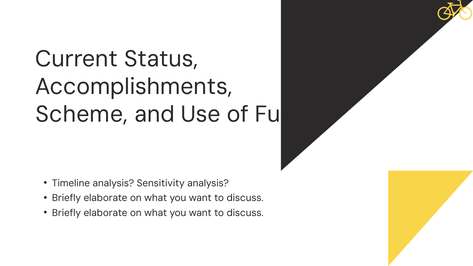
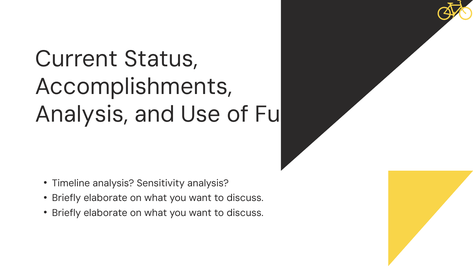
Scheme at (82, 114): Scheme -> Analysis
